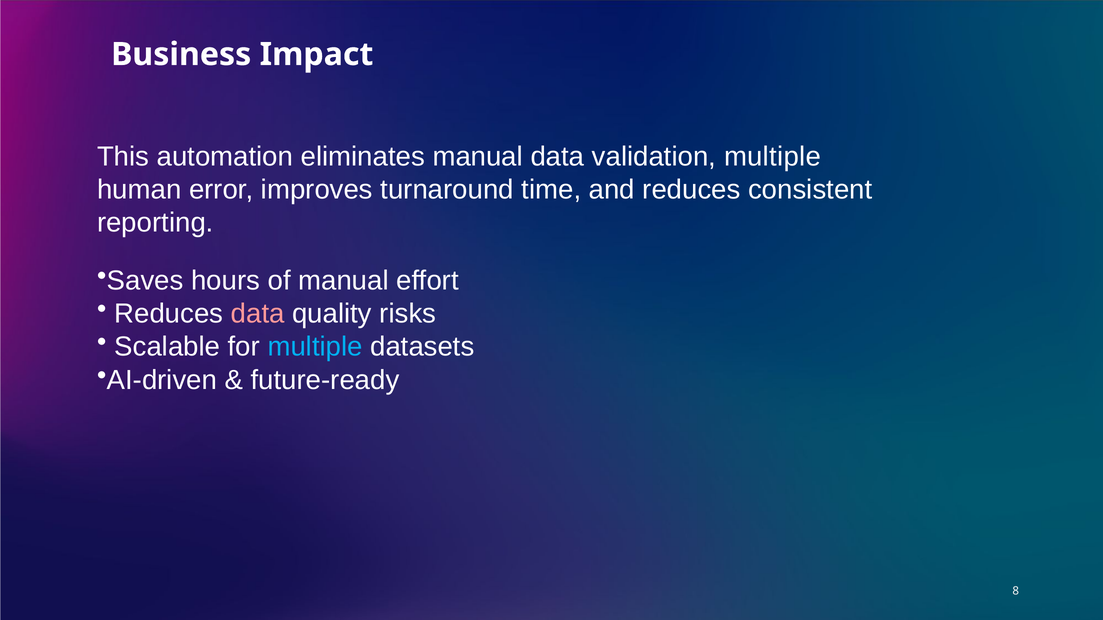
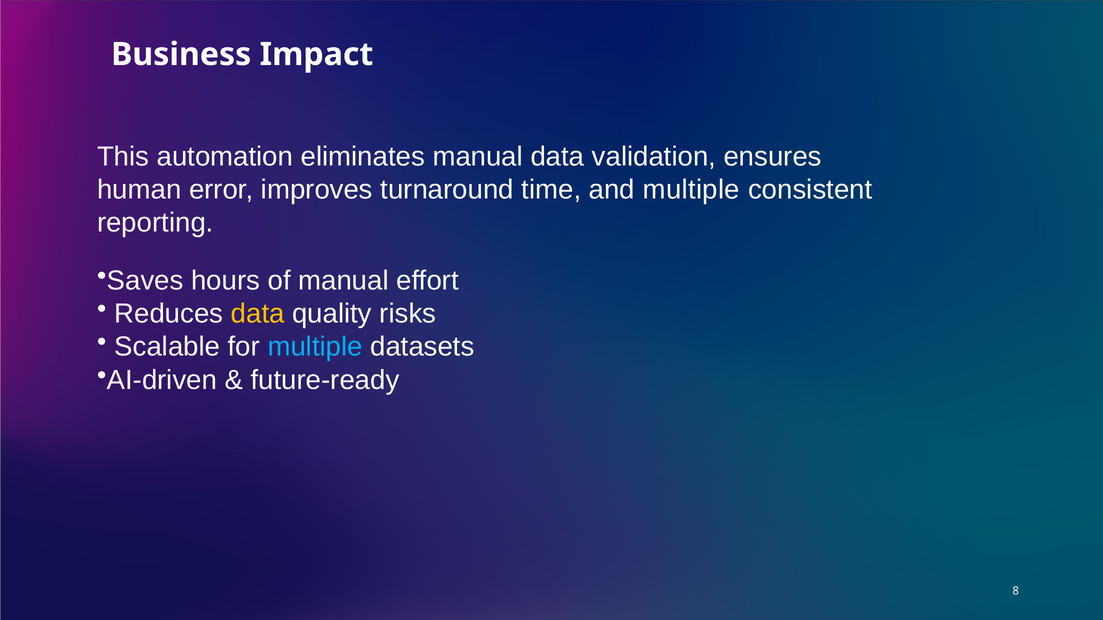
validation multiple: multiple -> ensures
and reduces: reduces -> multiple
data at (258, 314) colour: pink -> yellow
